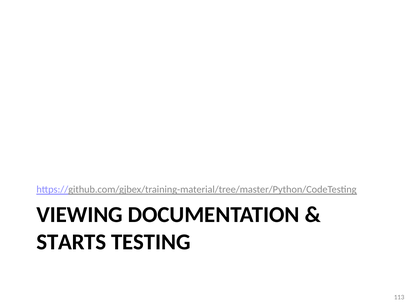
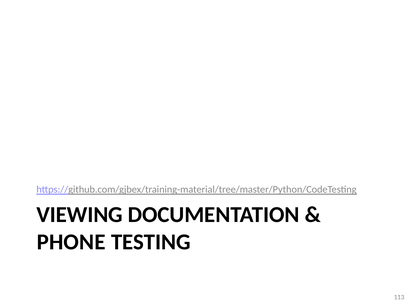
STARTS: STARTS -> PHONE
